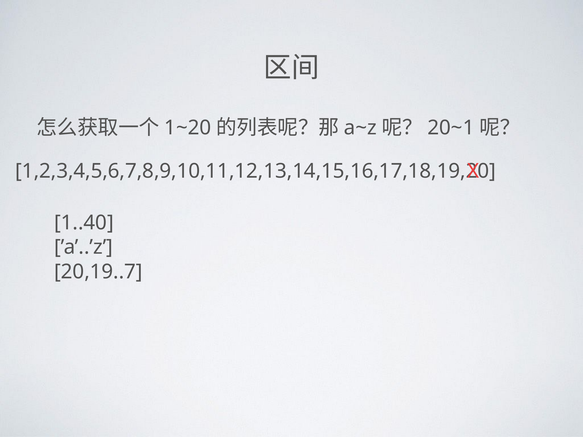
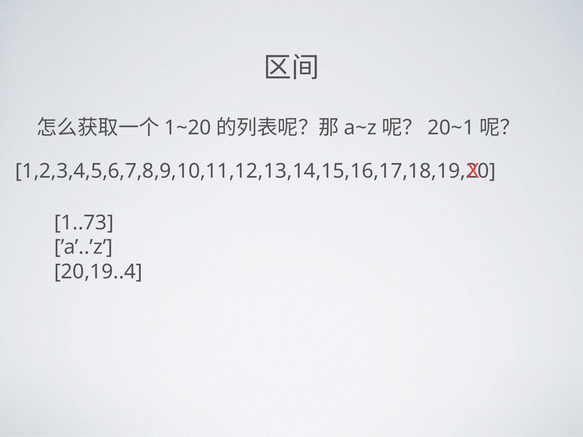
1..40: 1..40 -> 1..73
20,19..7: 20,19..7 -> 20,19..4
